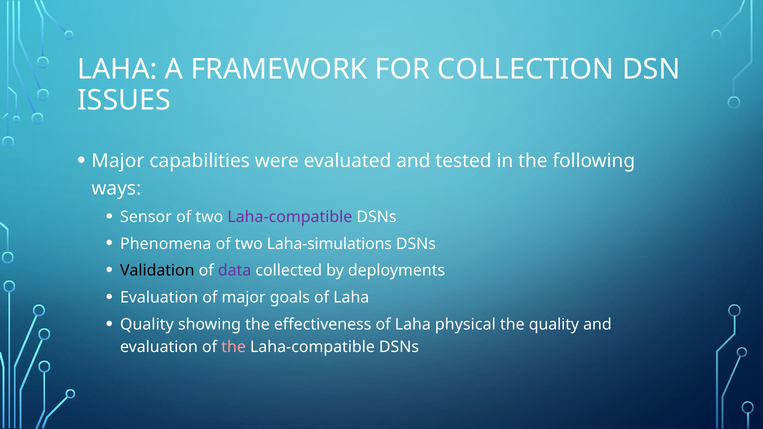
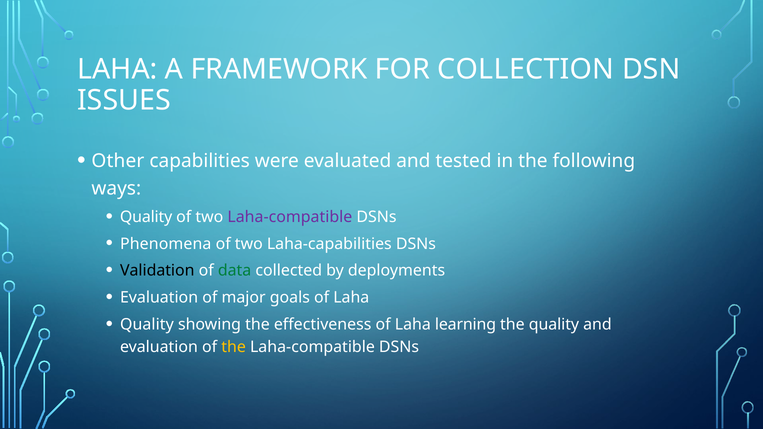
Major at (118, 161): Major -> Other
Sensor at (146, 217): Sensor -> Quality
Laha-simulations: Laha-simulations -> Laha-capabilities
data colour: purple -> green
physical: physical -> learning
the at (234, 347) colour: pink -> yellow
